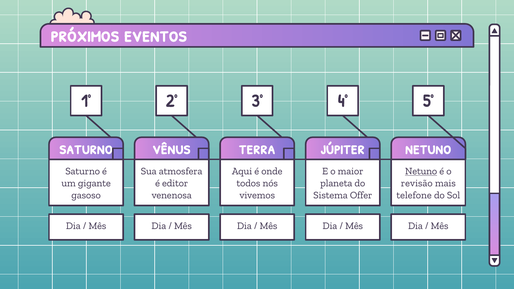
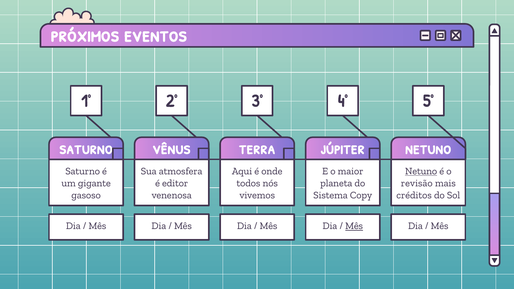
Offer: Offer -> Copy
telefone: telefone -> créditos
Mês at (354, 226) underline: none -> present
